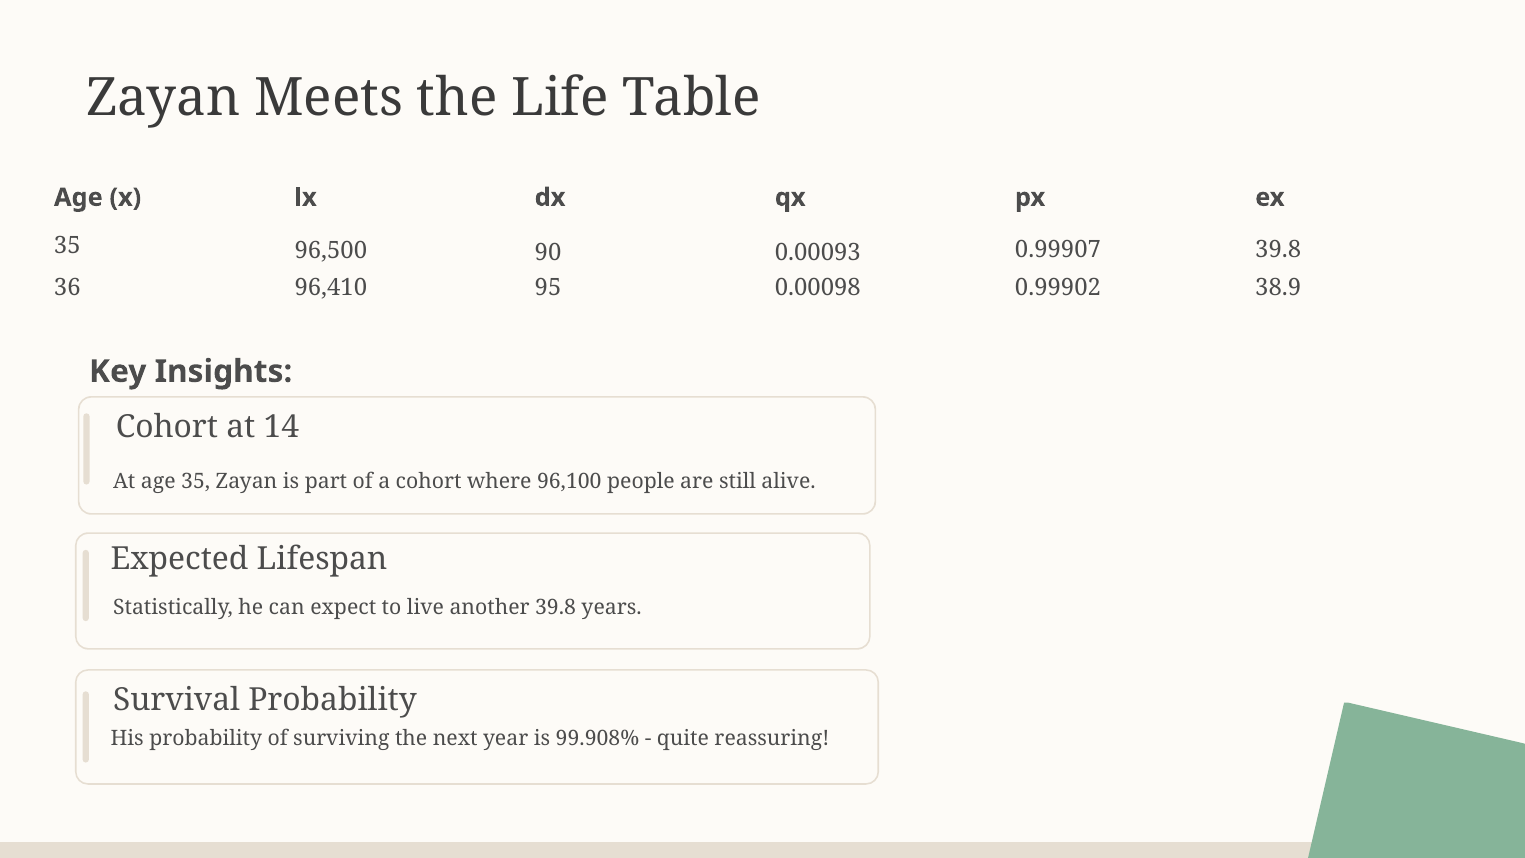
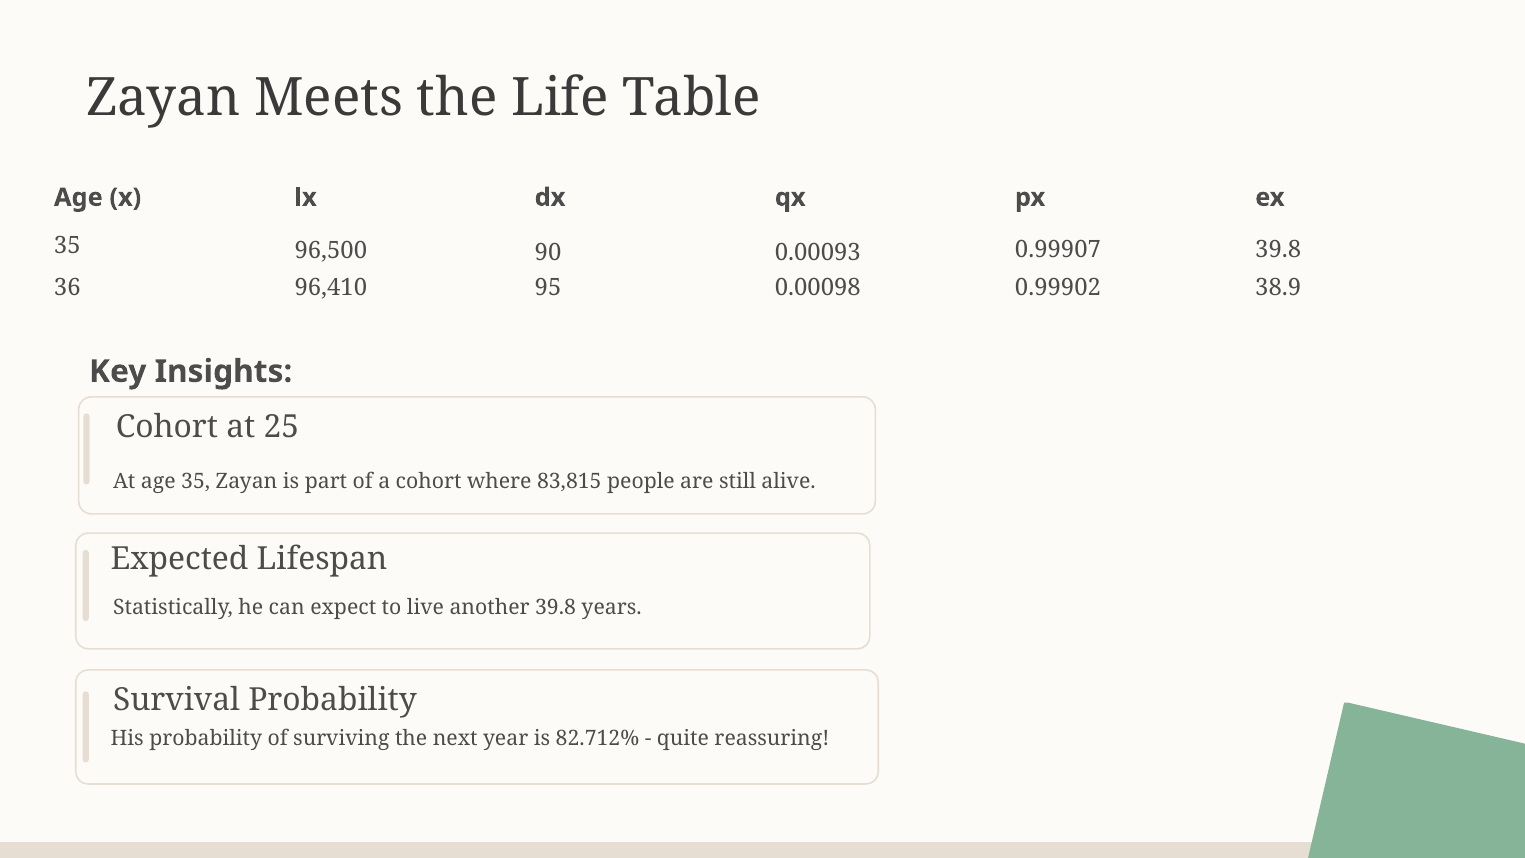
14: 14 -> 25
96,100: 96,100 -> 83,815
99.908%: 99.908% -> 82.712%
